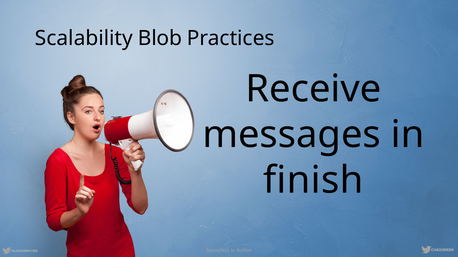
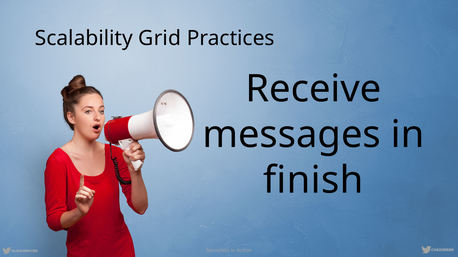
Blob: Blob -> Grid
